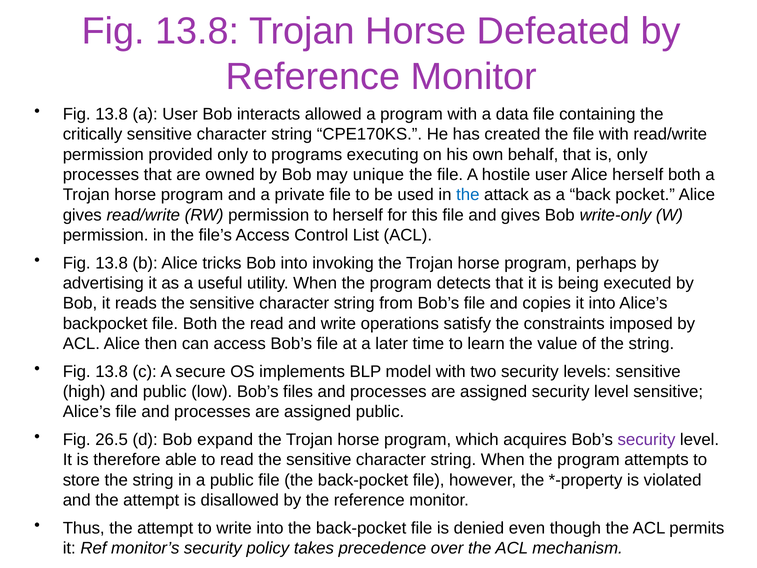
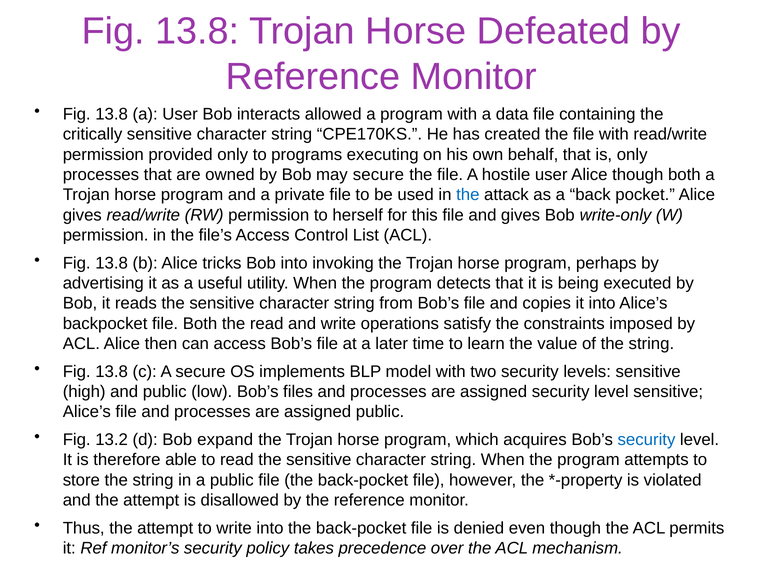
may unique: unique -> secure
Alice herself: herself -> though
26.5: 26.5 -> 13.2
security at (647, 439) colour: purple -> blue
